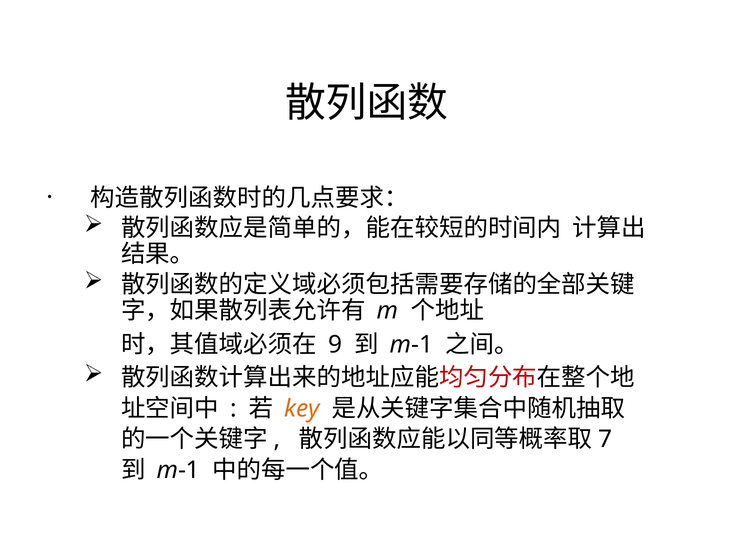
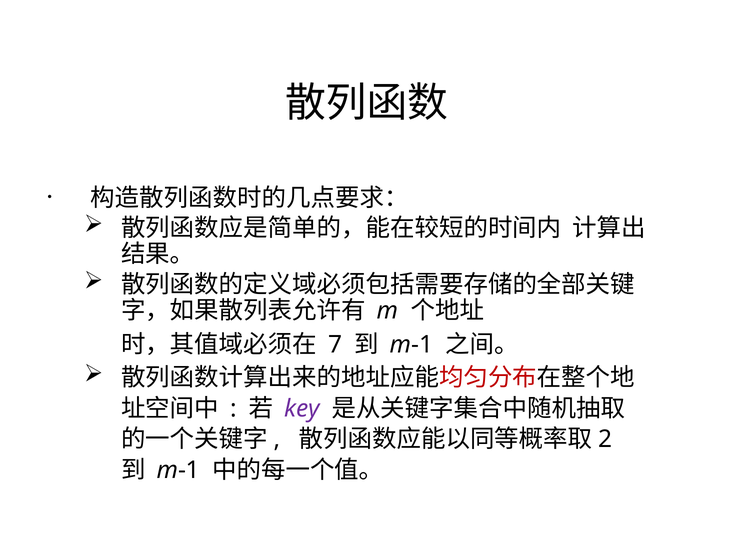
9: 9 -> 7
key colour: orange -> purple
7: 7 -> 2
